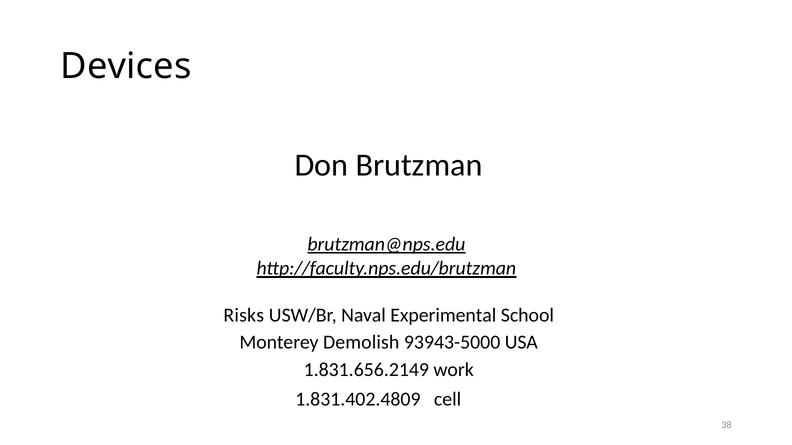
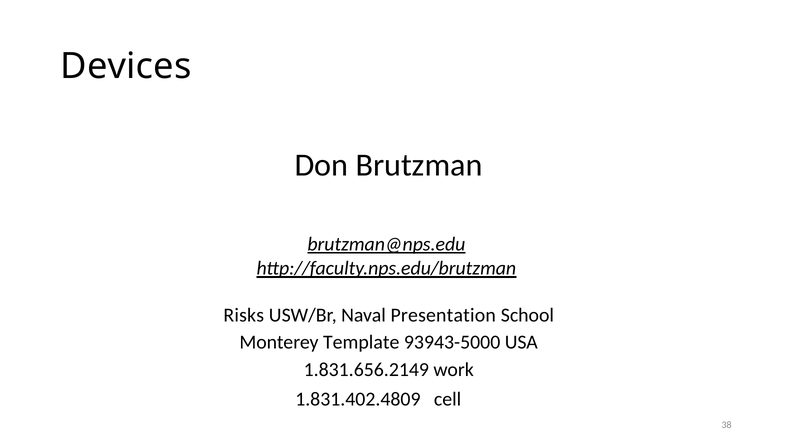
Experimental: Experimental -> Presentation
Demolish: Demolish -> Template
